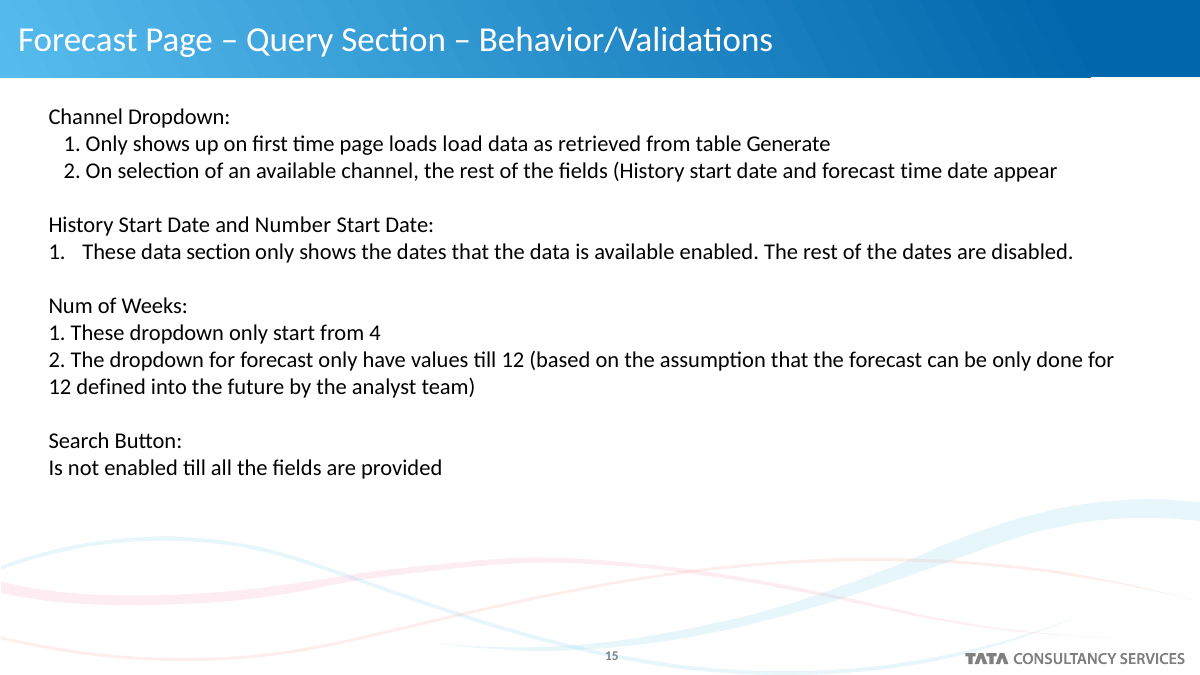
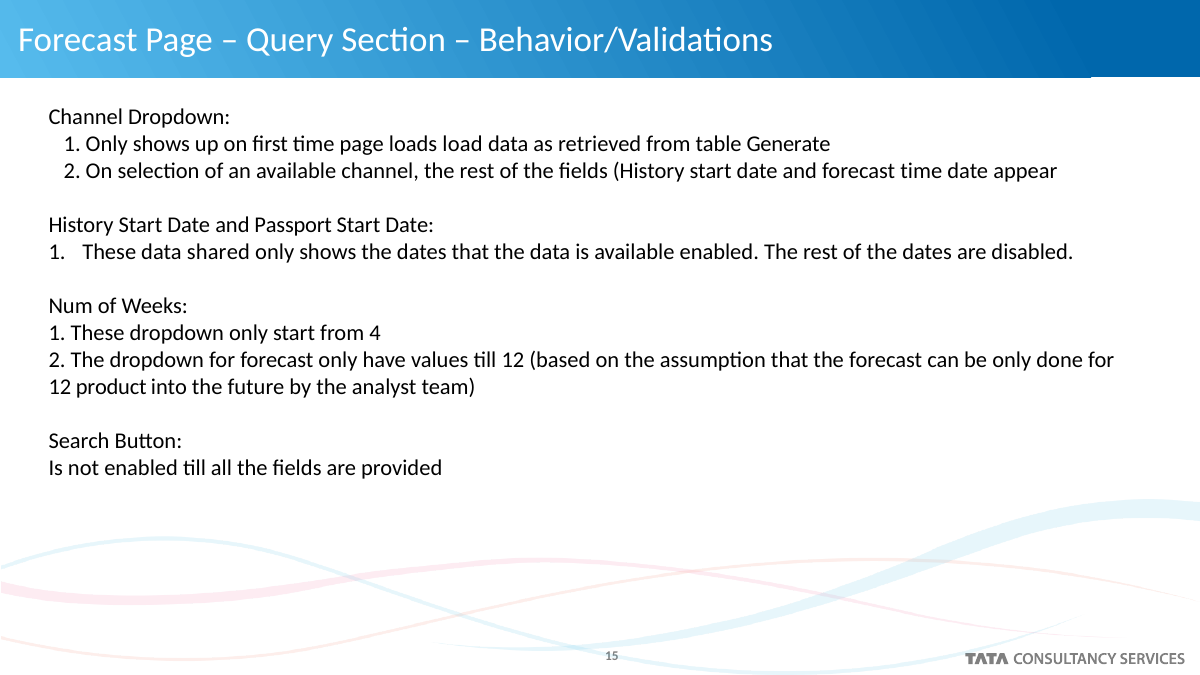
Number: Number -> Passport
data section: section -> shared
defined: defined -> product
